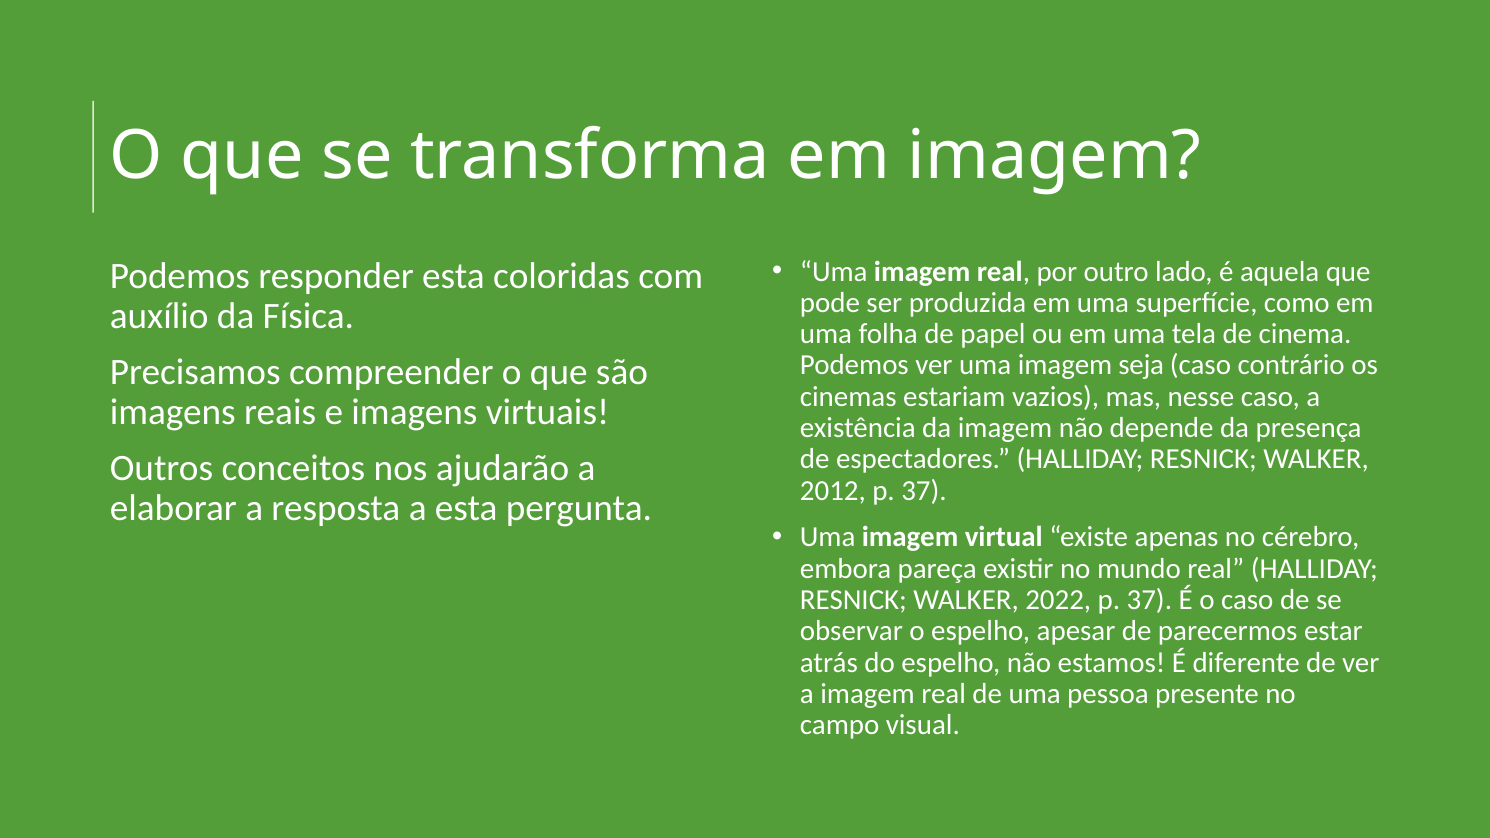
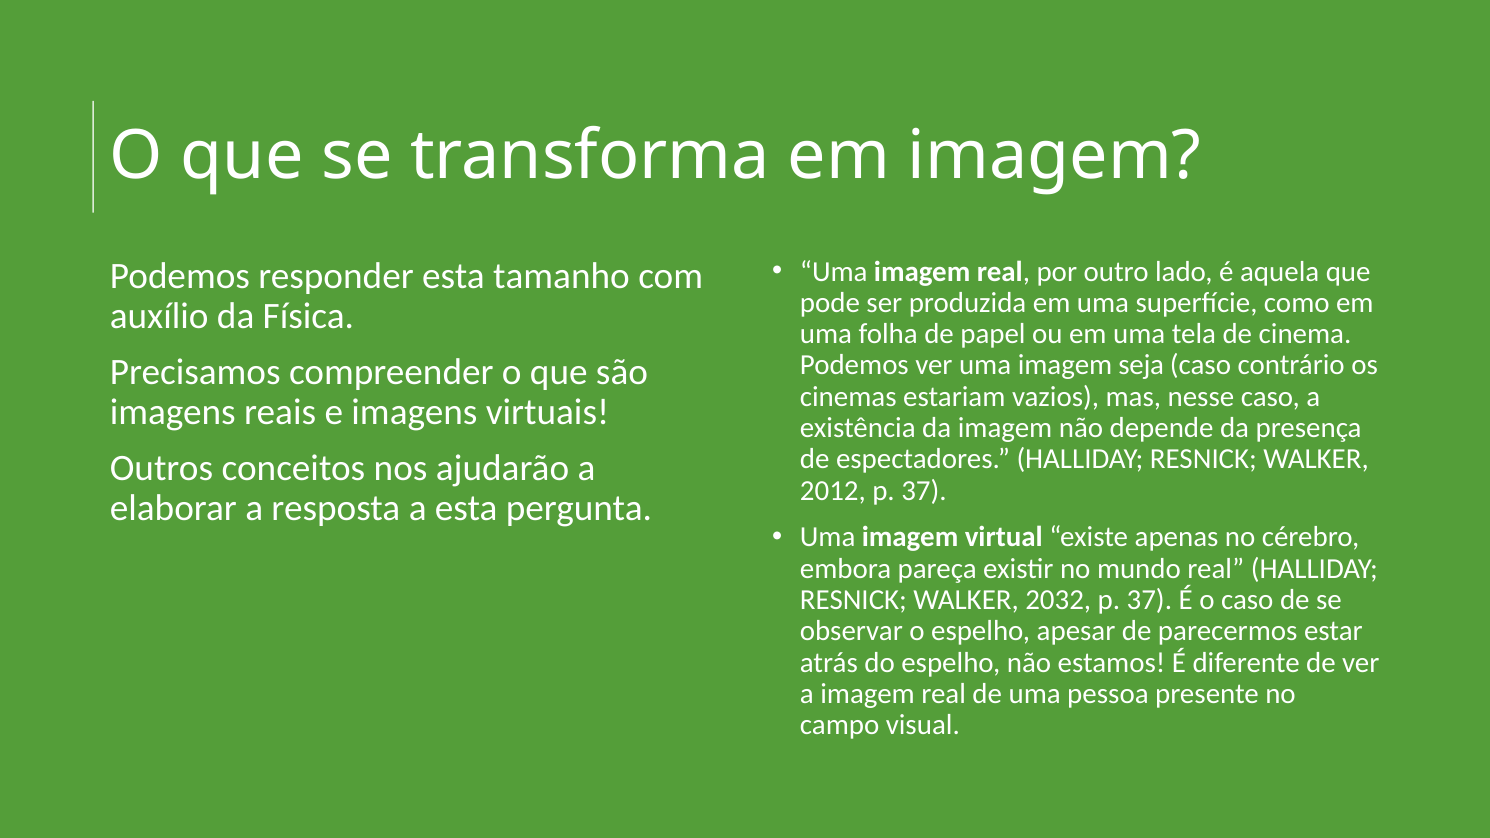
coloridas: coloridas -> tamanho
2022: 2022 -> 2032
